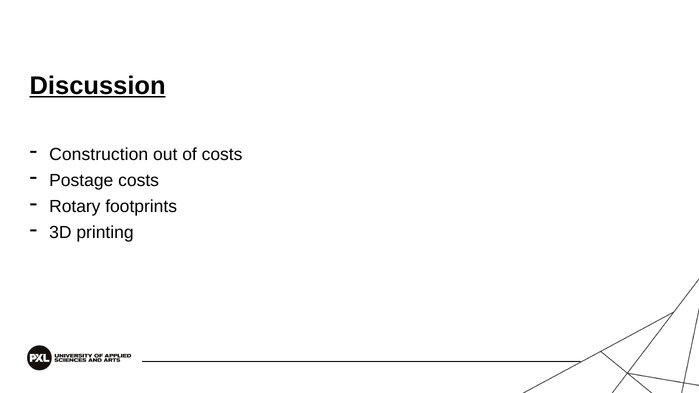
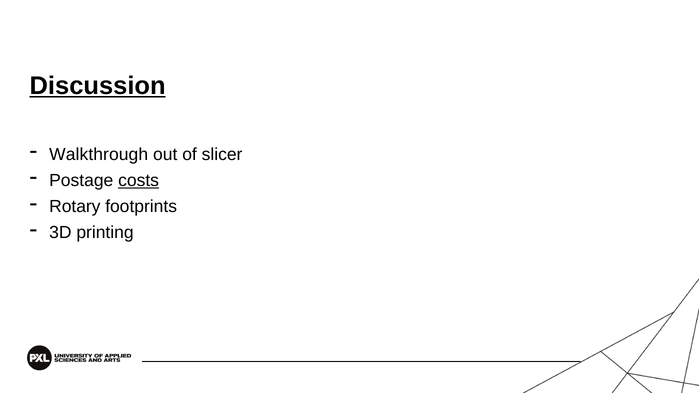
Construction: Construction -> Walkthrough
of costs: costs -> slicer
costs at (139, 180) underline: none -> present
